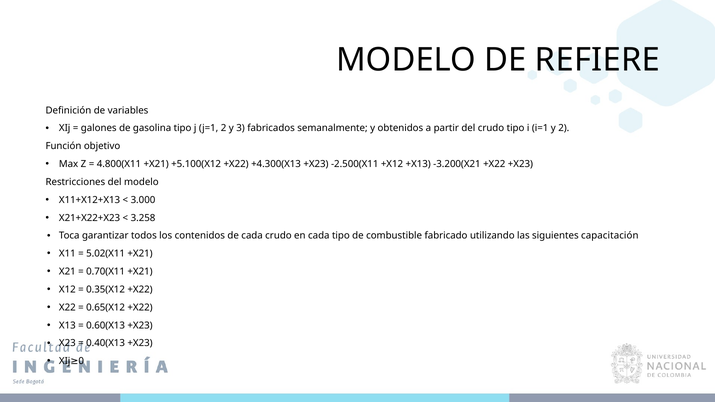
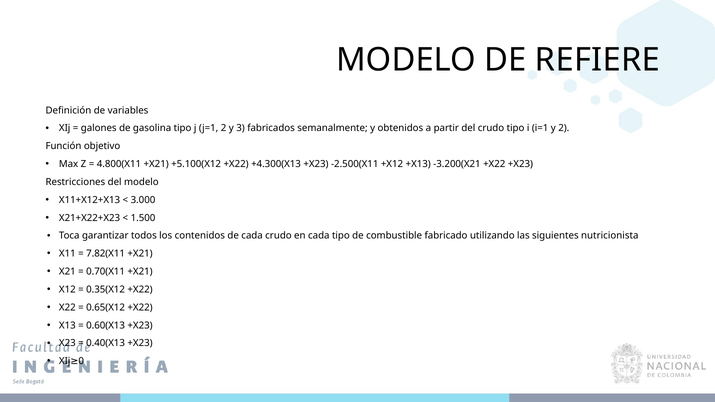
3.258: 3.258 -> 1.500
capacitación: capacitación -> nutricionista
5.02(X11: 5.02(X11 -> 7.82(X11
